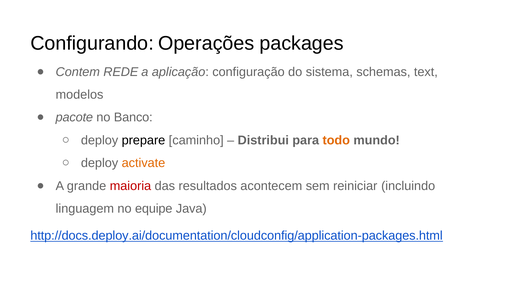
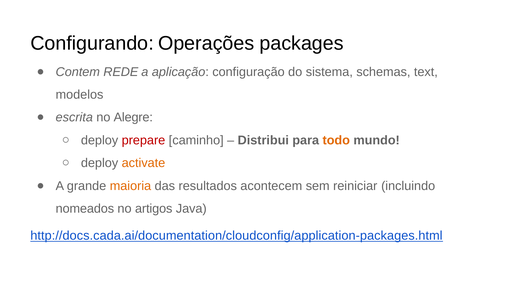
pacote: pacote -> escrita
Banco: Banco -> Alegre
prepare colour: black -> red
maioria colour: red -> orange
linguagem: linguagem -> nomeados
equipe: equipe -> artigos
http://docs.deploy.ai/documentation/cloudconfig/application-packages.html: http://docs.deploy.ai/documentation/cloudconfig/application-packages.html -> http://docs.cada.ai/documentation/cloudconfig/application-packages.html
